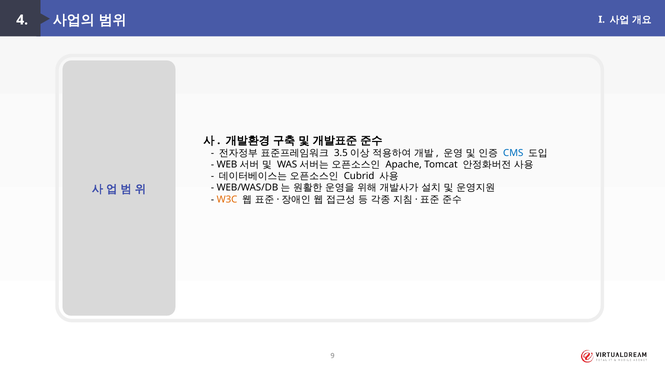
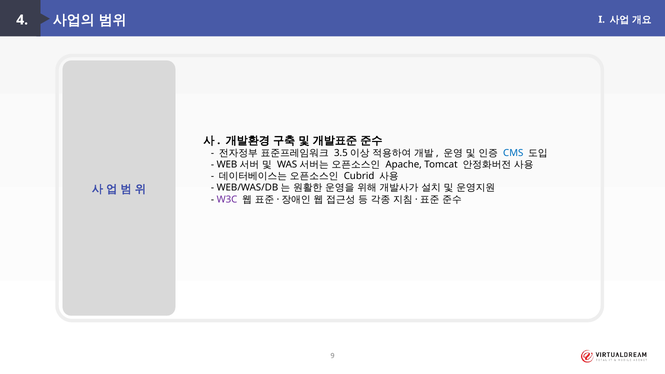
W3C colour: orange -> purple
